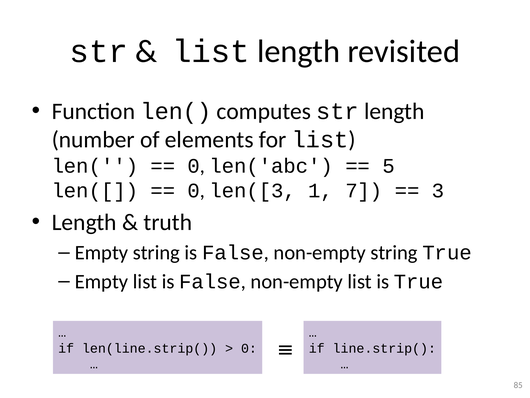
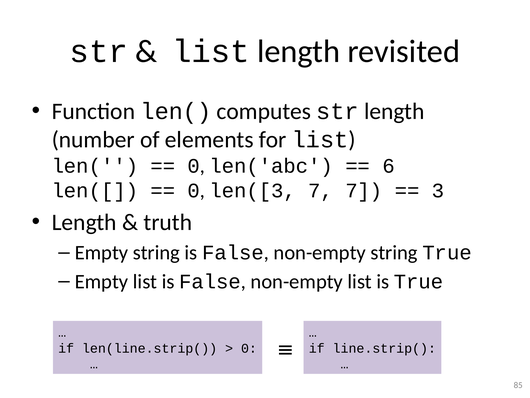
5: 5 -> 6
len([3 1: 1 -> 7
